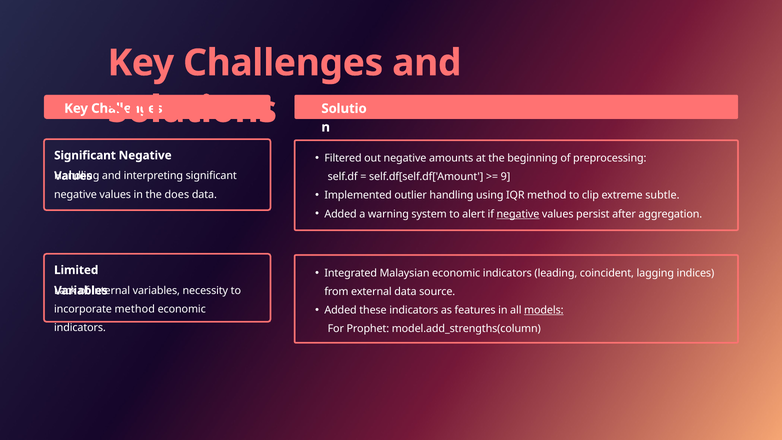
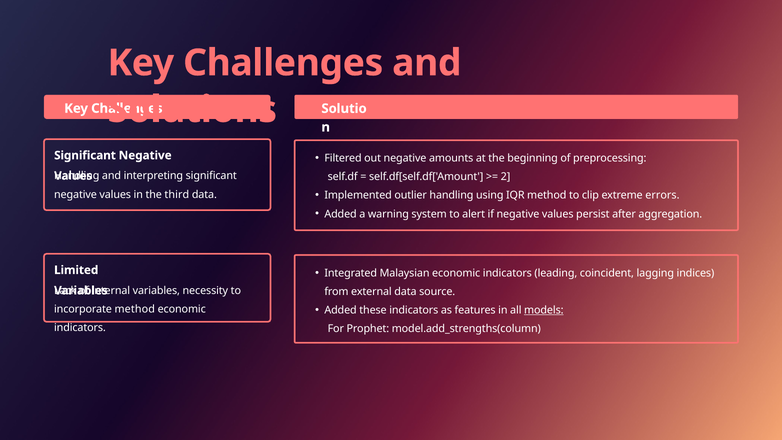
9: 9 -> 2
subtle: subtle -> errors
does: does -> third
negative at (518, 214) underline: present -> none
